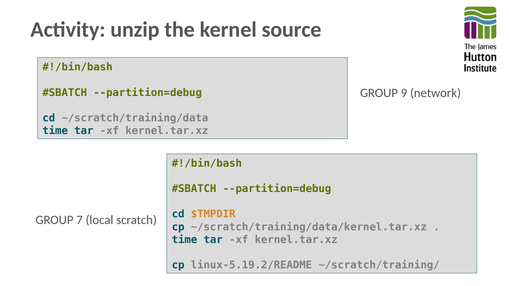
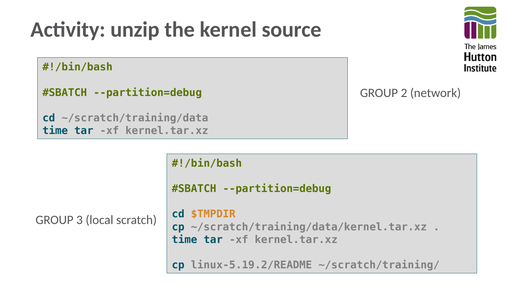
9: 9 -> 2
7: 7 -> 3
